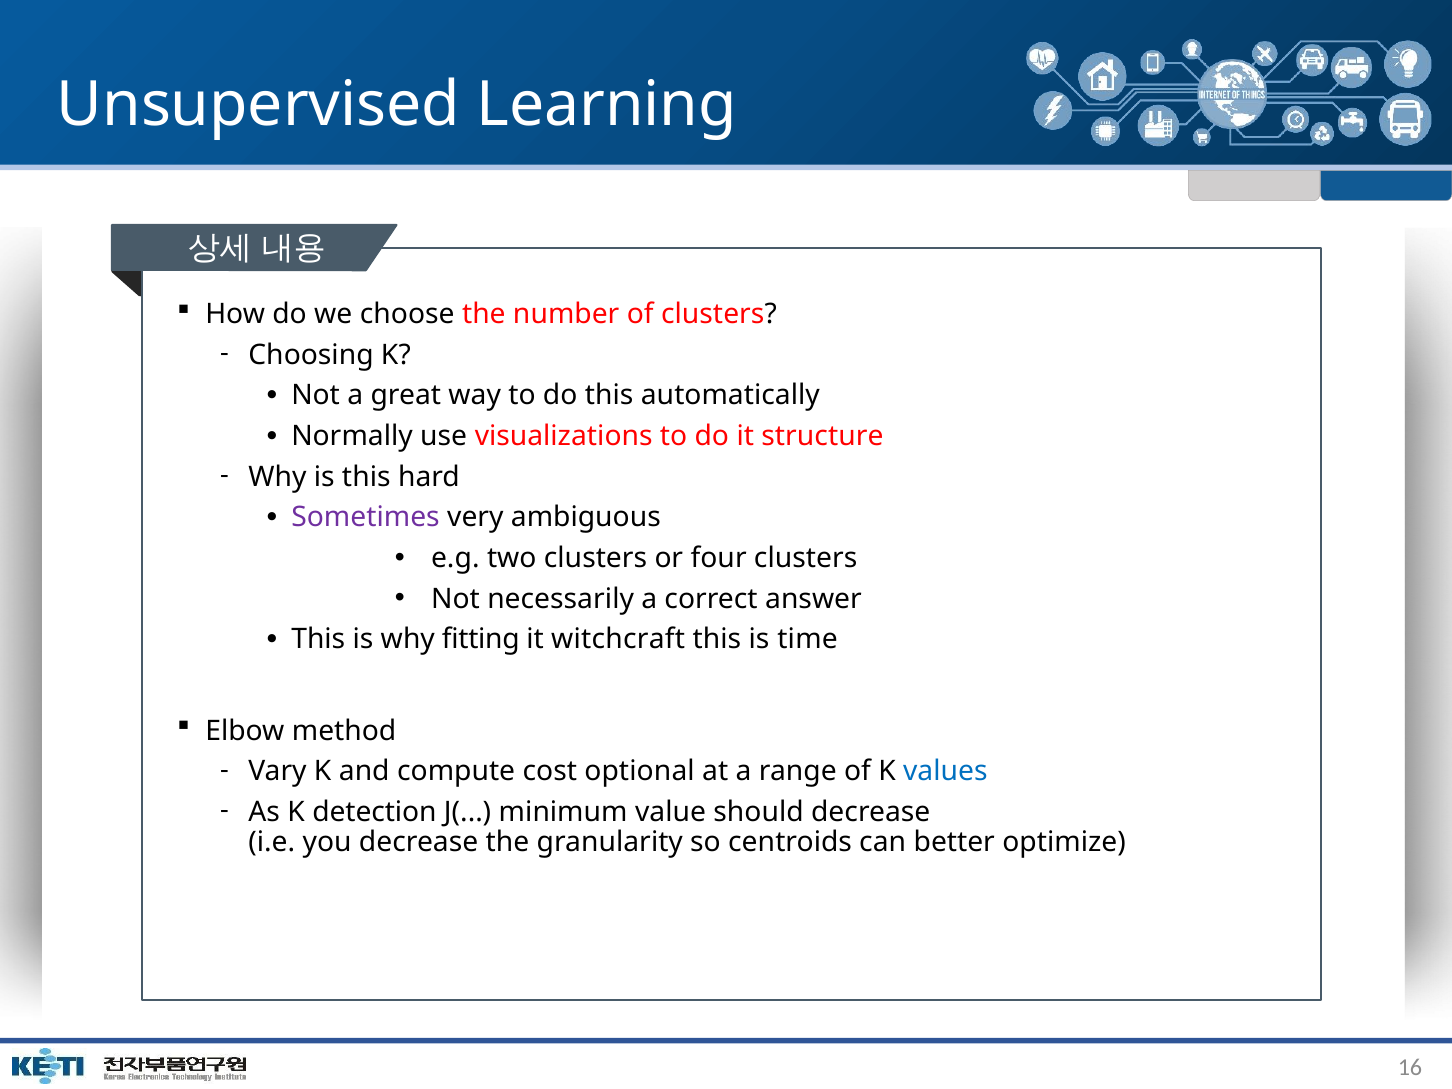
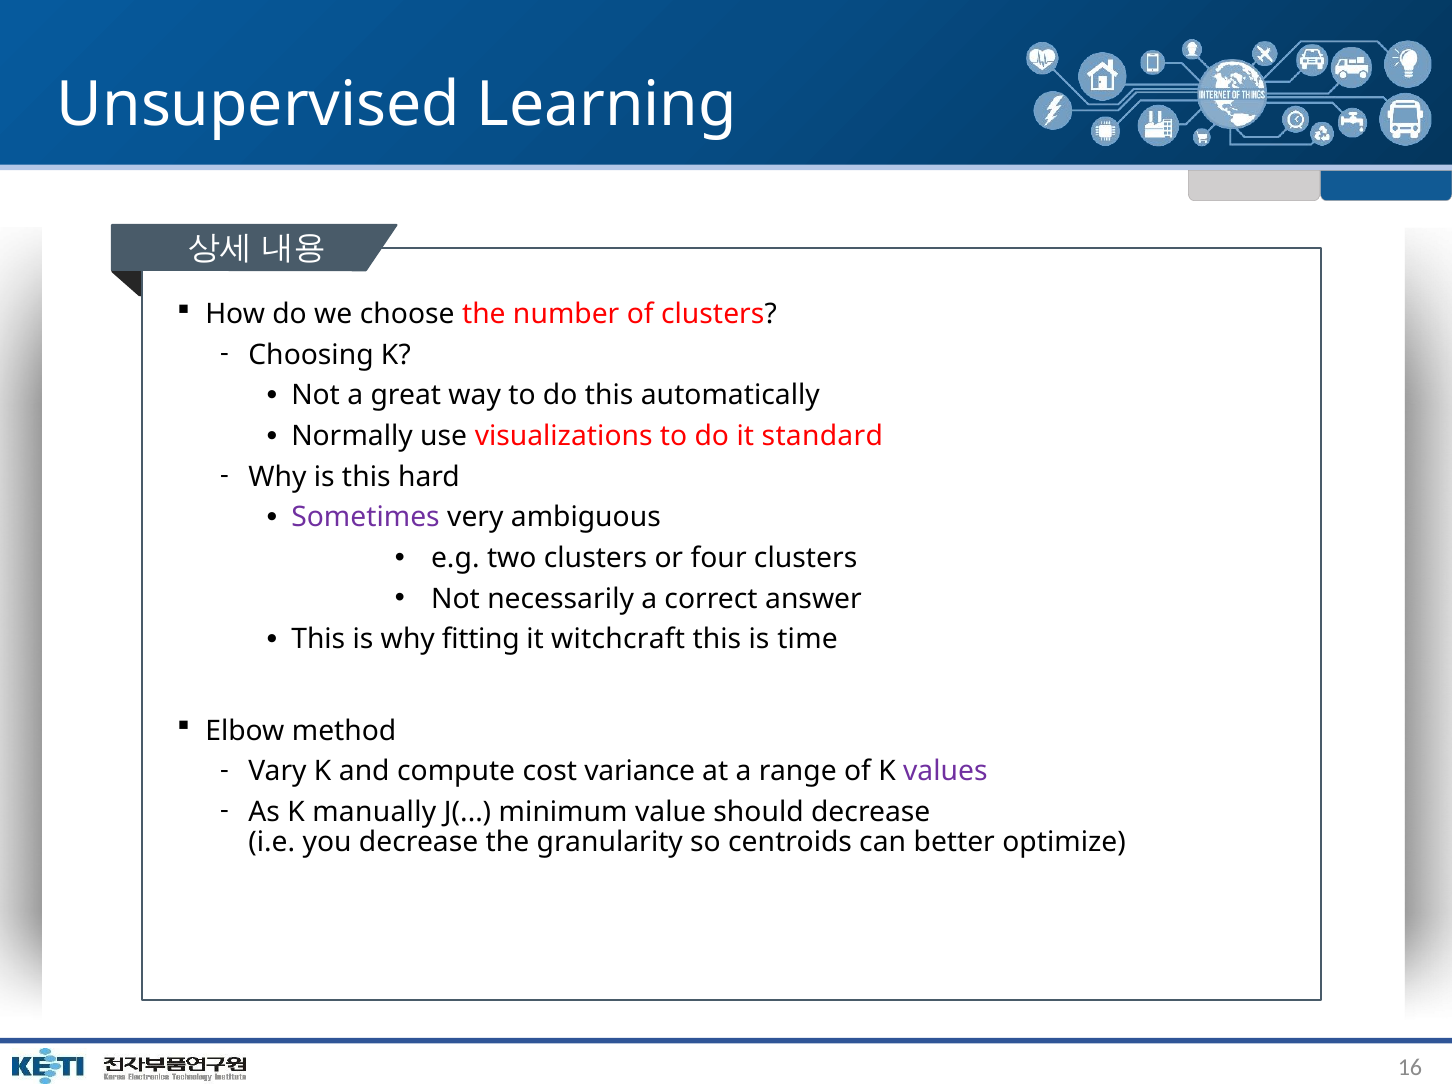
structure: structure -> standard
optional: optional -> variance
values colour: blue -> purple
detection: detection -> manually
